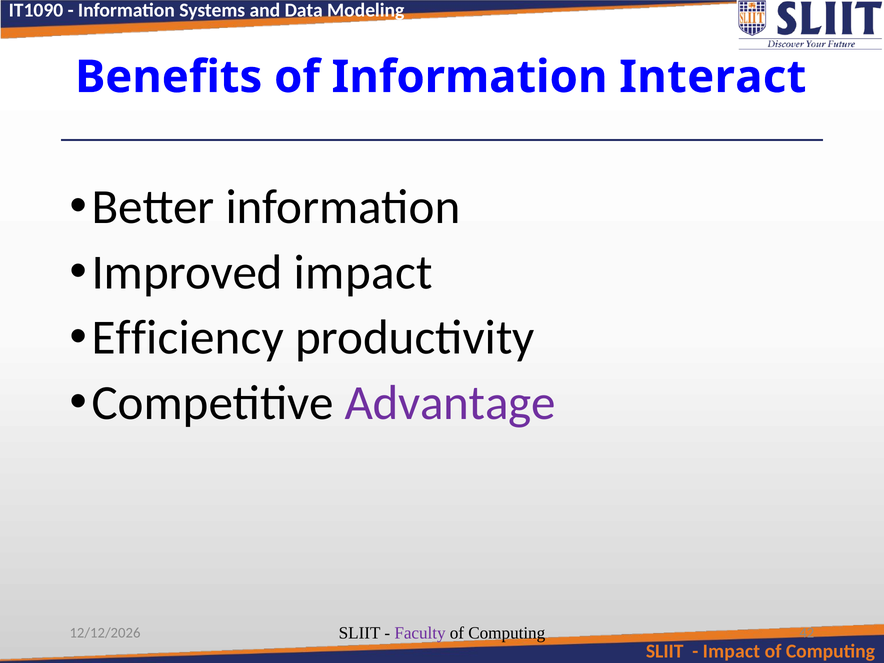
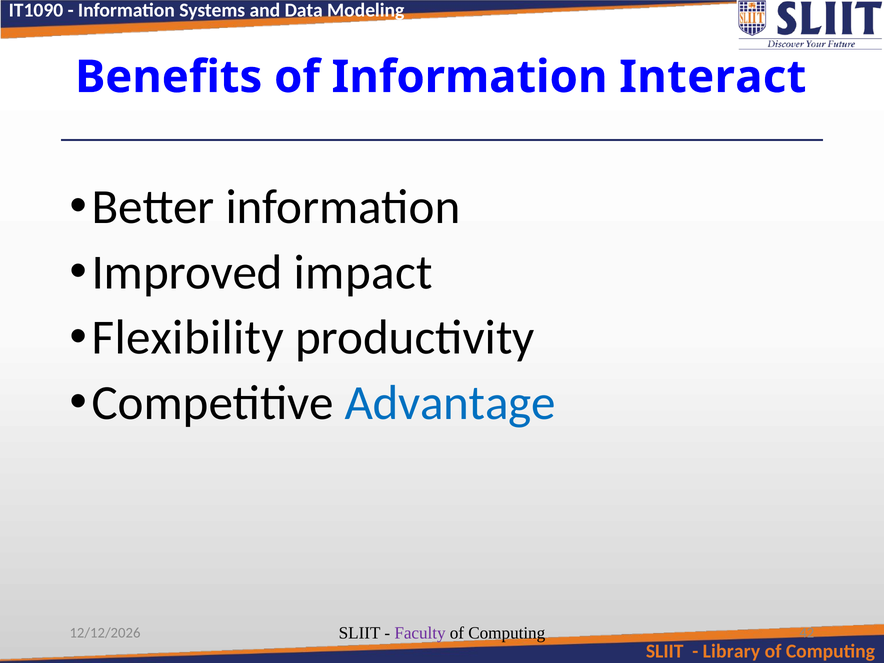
Efficiency: Efficiency -> Flexibility
Advantage colour: purple -> blue
Impact at (731, 651): Impact -> Library
